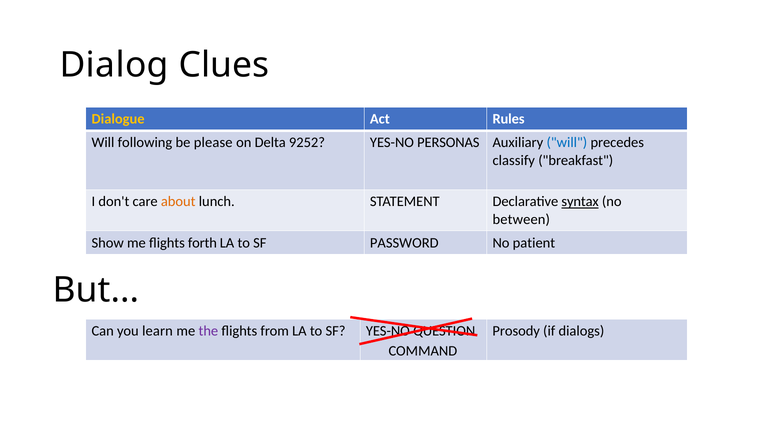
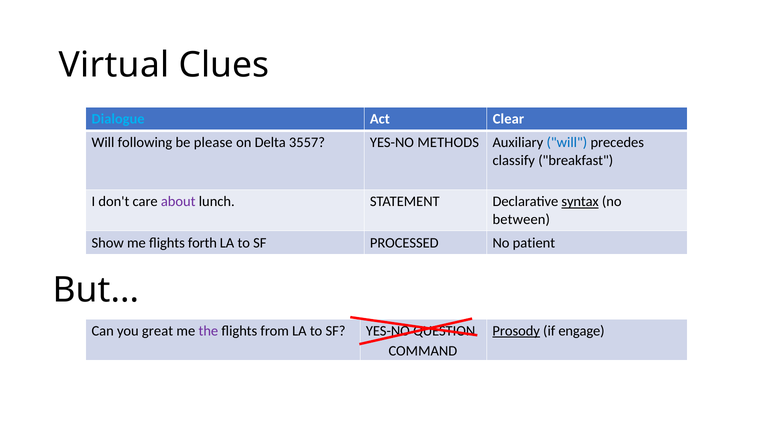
Dialog: Dialog -> Virtual
Dialogue colour: yellow -> light blue
Rules: Rules -> Clear
9252: 9252 -> 3557
PERSONAS: PERSONAS -> METHODS
about colour: orange -> purple
PASSWORD: PASSWORD -> PROCESSED
learn: learn -> great
Prosody underline: none -> present
dialogs: dialogs -> engage
